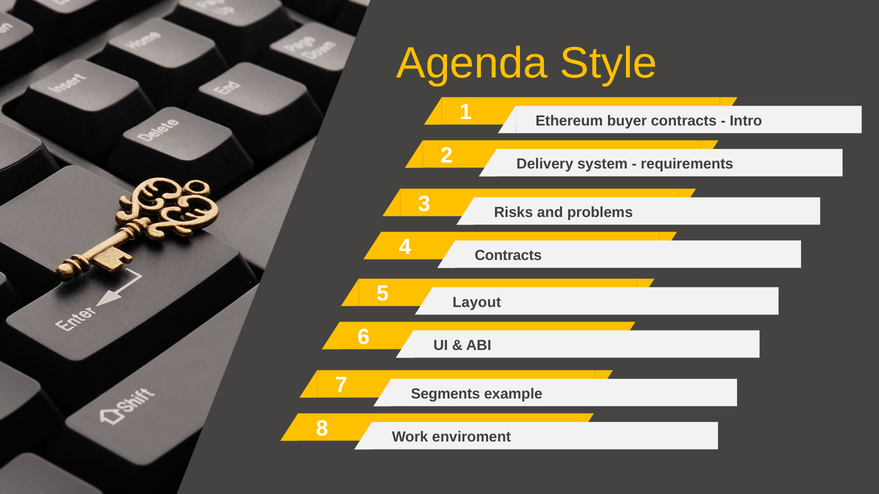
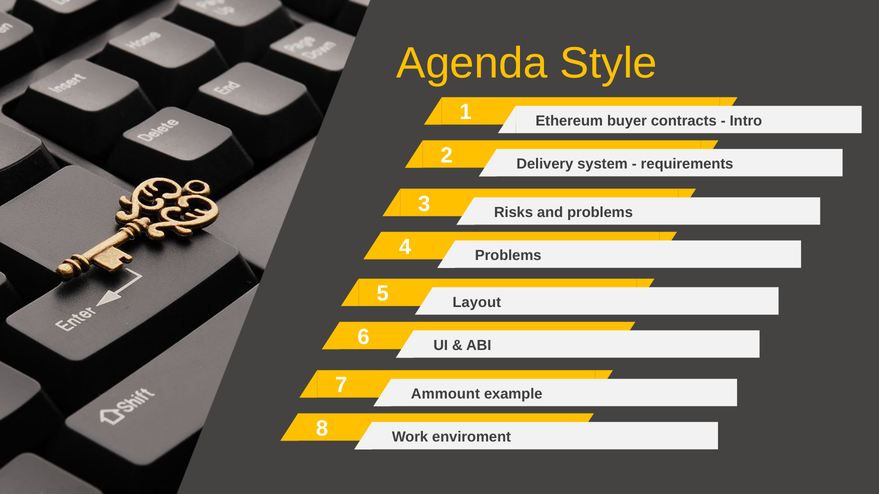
4 Contracts: Contracts -> Problems
Segments: Segments -> Ammount
